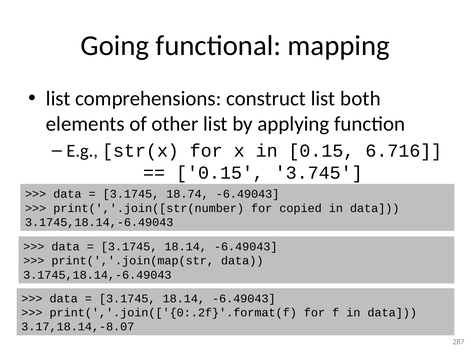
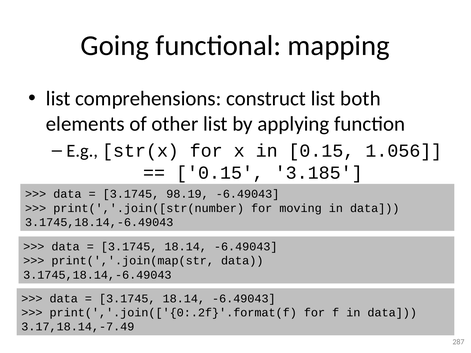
6.716: 6.716 -> 1.056
3.745: 3.745 -> 3.185
18.74: 18.74 -> 98.19
copied: copied -> moving
3.17,18.14,-8.07: 3.17,18.14,-8.07 -> 3.17,18.14,-7.49
